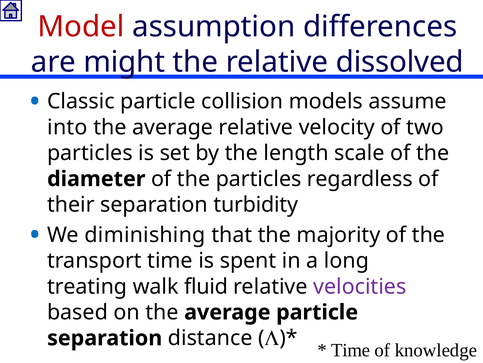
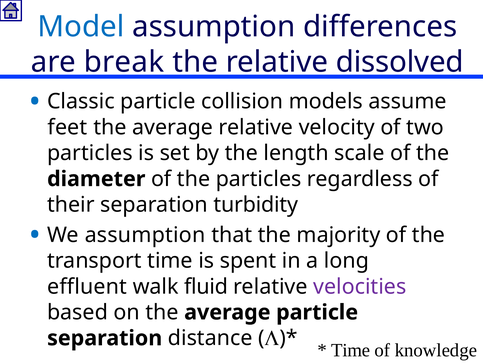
Model colour: red -> blue
might: might -> break
into: into -> feet
We diminishing: diminishing -> assumption
treating: treating -> effluent
